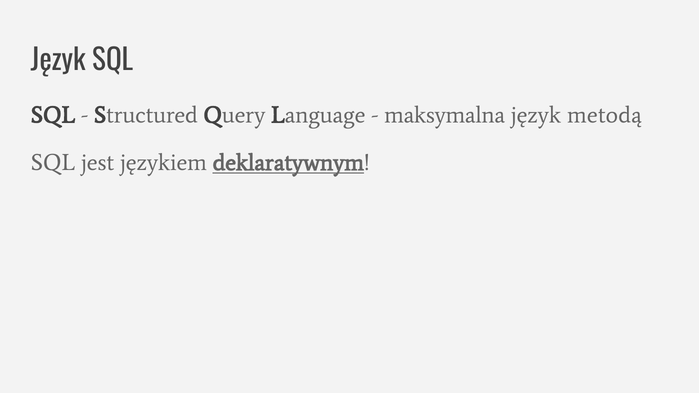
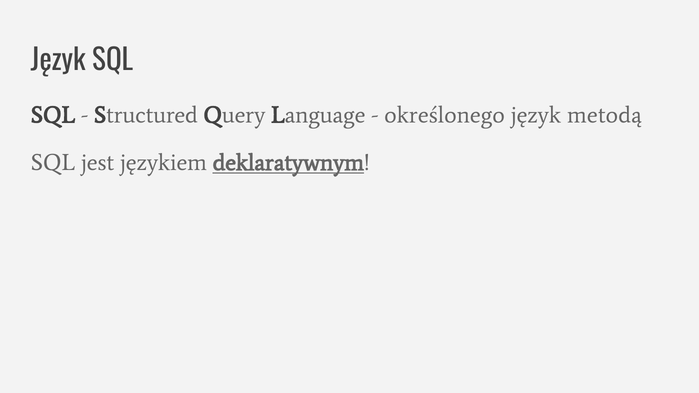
maksymalna: maksymalna -> określonego
